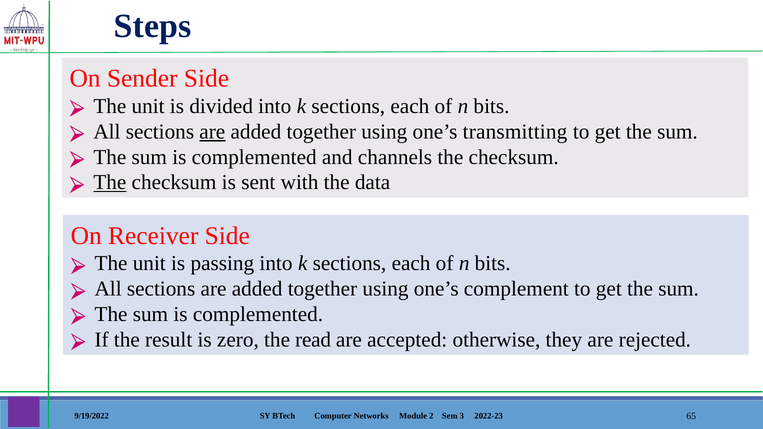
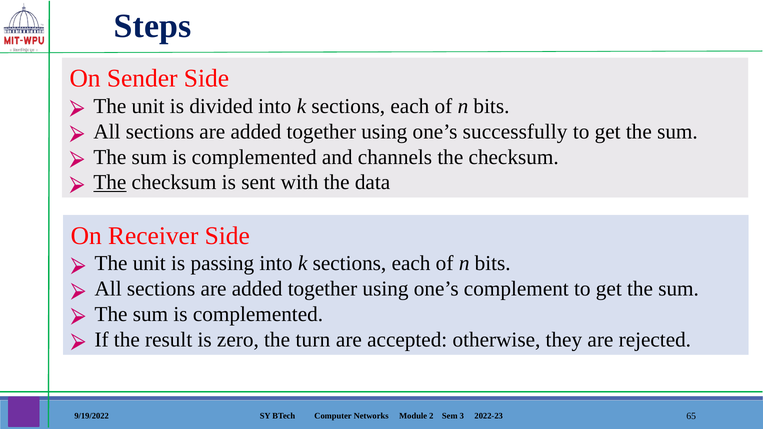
are at (212, 132) underline: present -> none
transmitting: transmitting -> successfully
read: read -> turn
